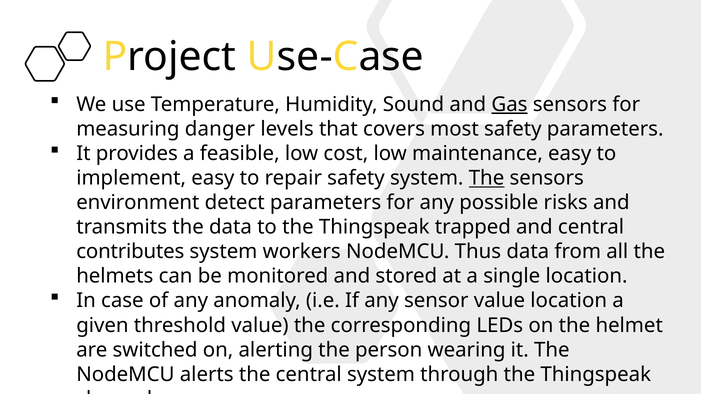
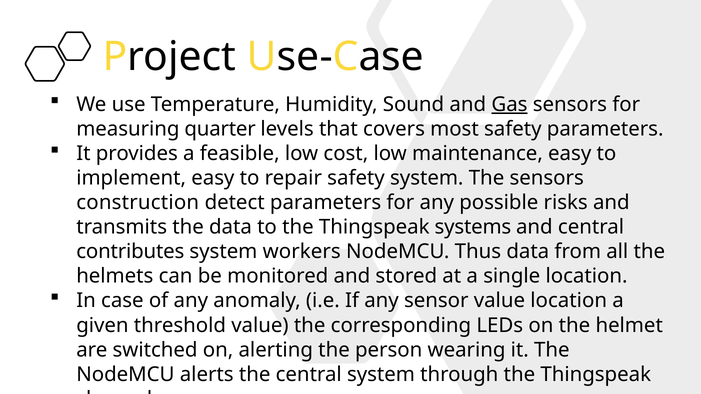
danger: danger -> quarter
The at (487, 178) underline: present -> none
environment: environment -> construction
trapped: trapped -> systems
